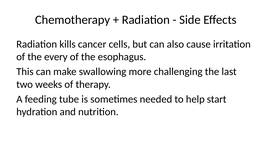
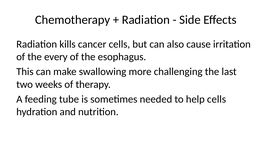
help start: start -> cells
